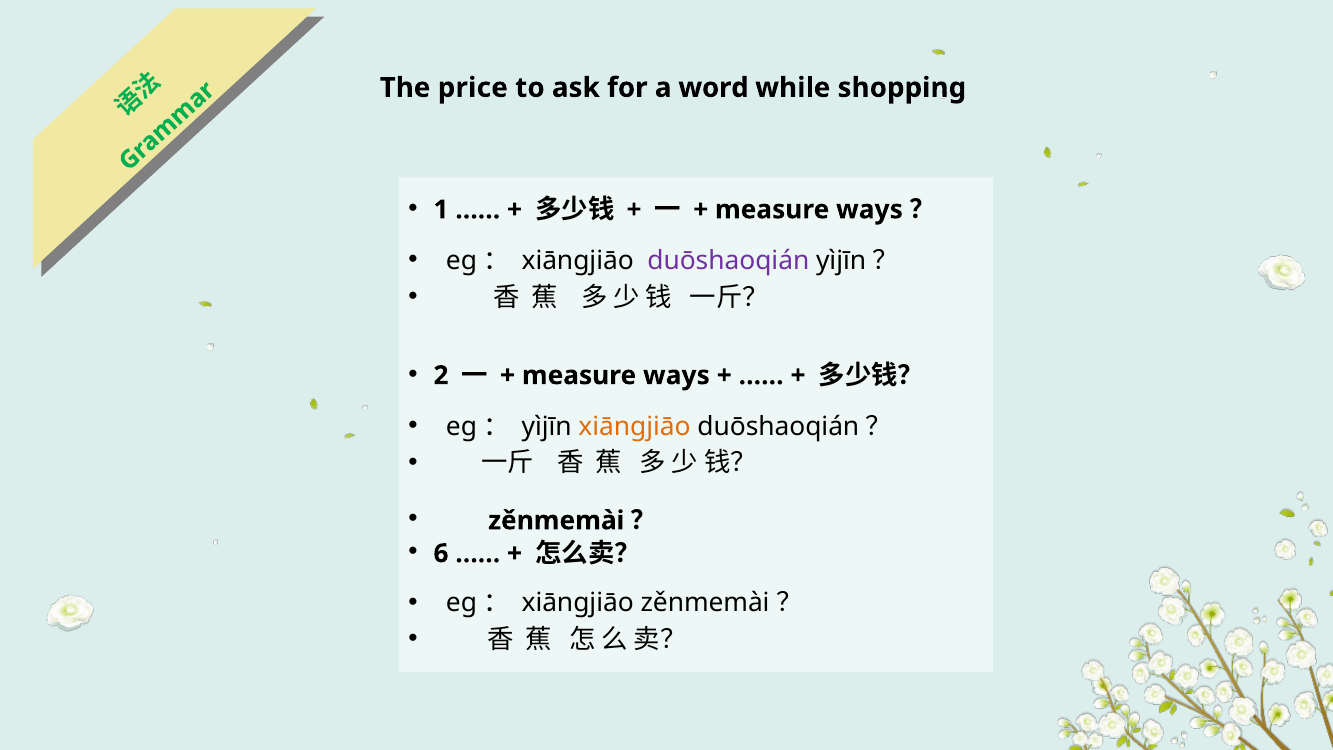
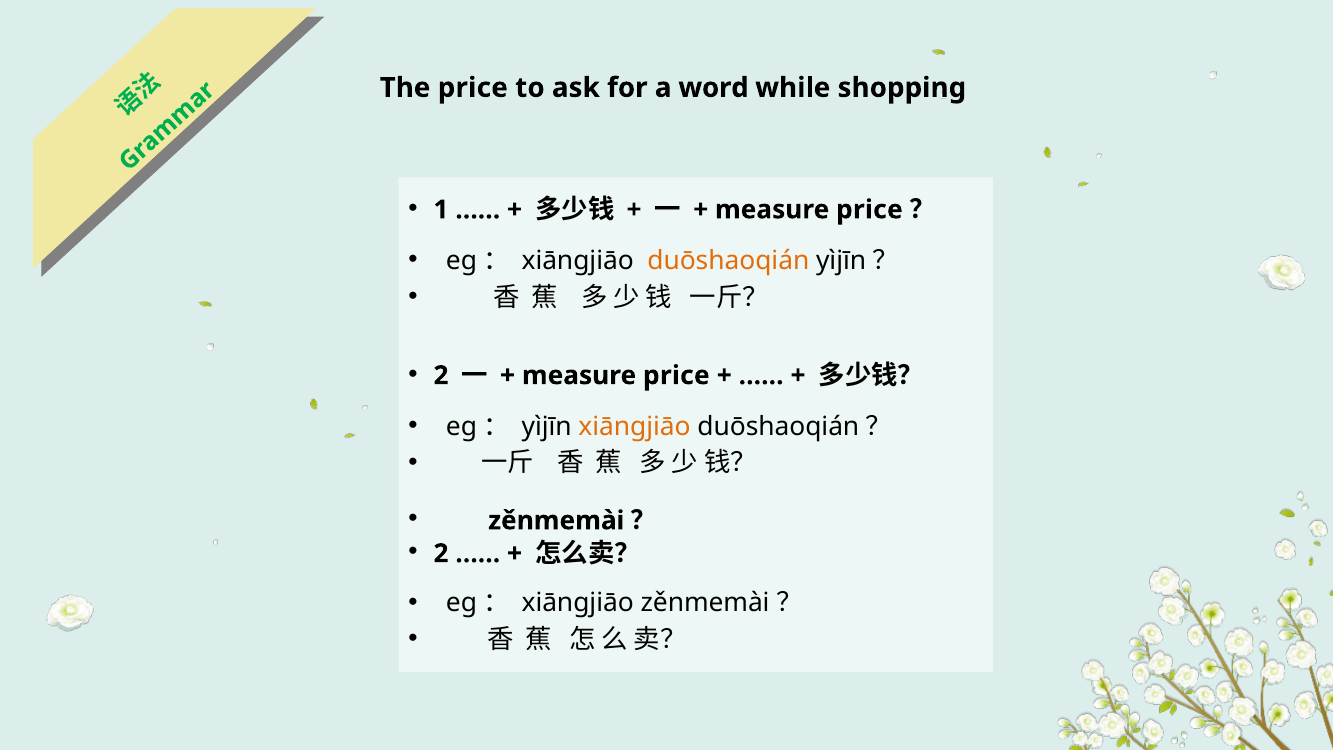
ways at (870, 210): ways -> price
duōshaoqián at (728, 260) colour: purple -> orange
ways at (676, 375): ways -> price
6 at (441, 553): 6 -> 2
